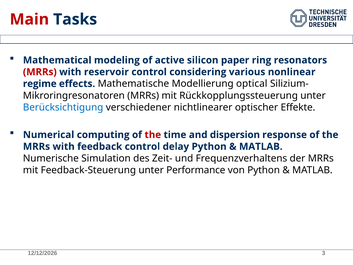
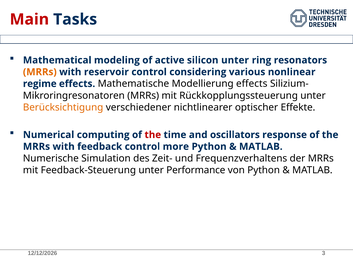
silicon paper: paper -> unter
MRRs at (40, 72) colour: red -> orange
Modellierung optical: optical -> effects
Berücksichtigung colour: blue -> orange
dispersion: dispersion -> oscillators
delay: delay -> more
